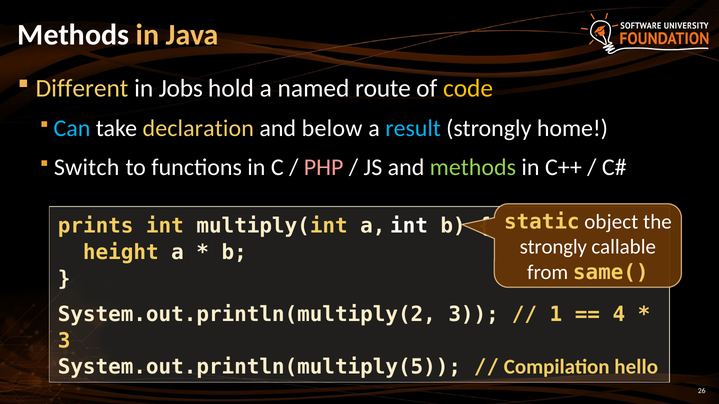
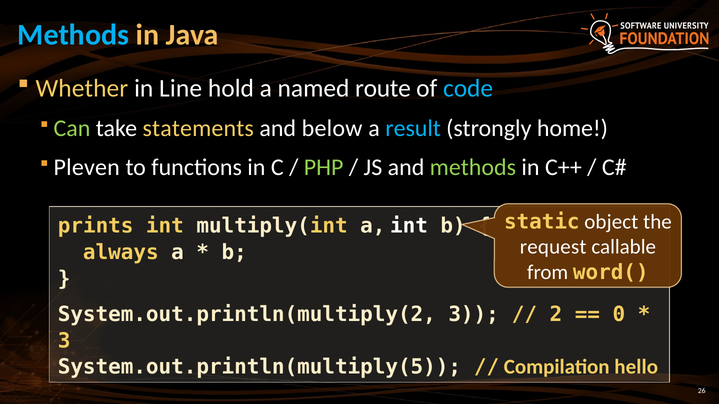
Methods at (73, 35) colour: white -> light blue
Different: Different -> Whether
Jobs: Jobs -> Line
code colour: yellow -> light blue
Can colour: light blue -> light green
declaration: declaration -> statements
Switch: Switch -> Pleven
PHP colour: pink -> light green
strongly at (553, 247): strongly -> request
height: height -> always
same(: same( -> word(
1: 1 -> 2
4: 4 -> 0
